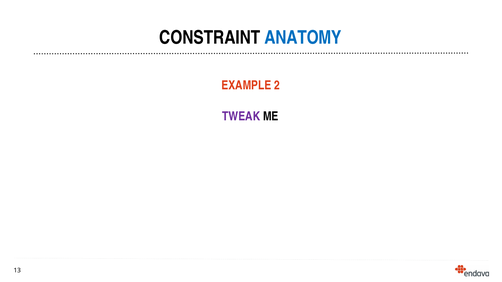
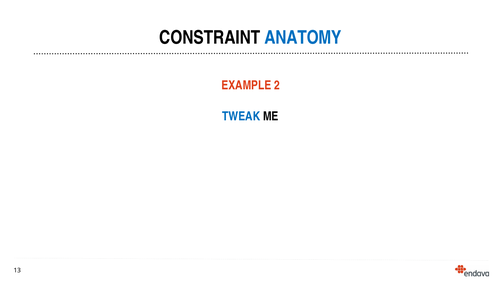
TWEAK colour: purple -> blue
